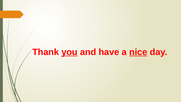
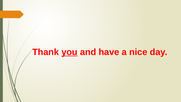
nice underline: present -> none
